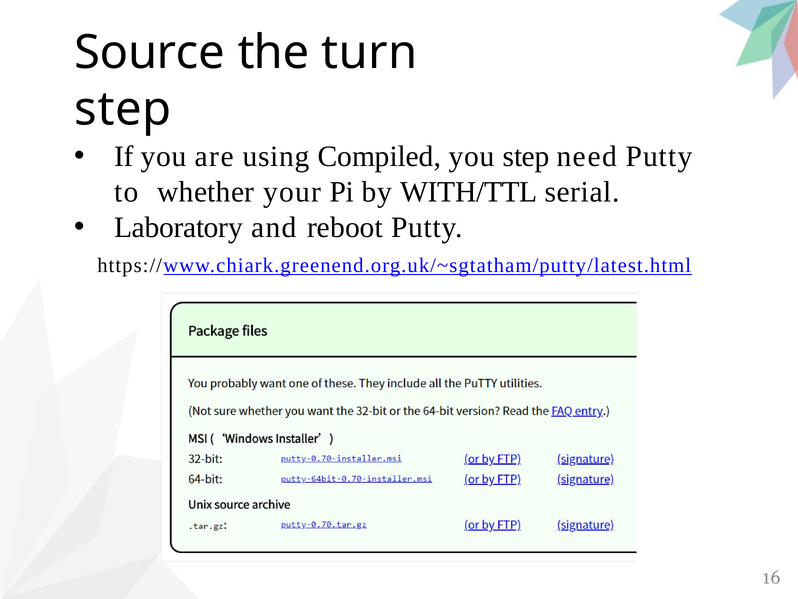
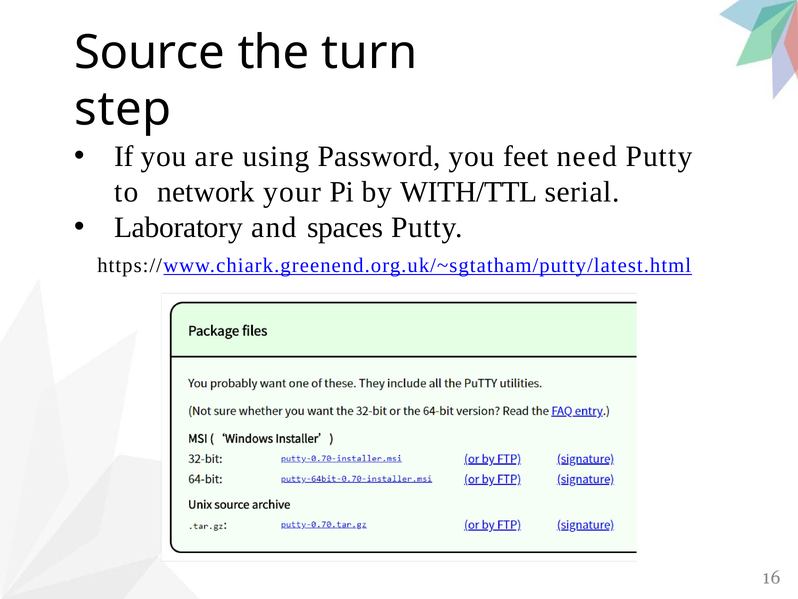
Compiled: Compiled -> Password
you step: step -> feet
whether: whether -> network
reboot: reboot -> spaces
